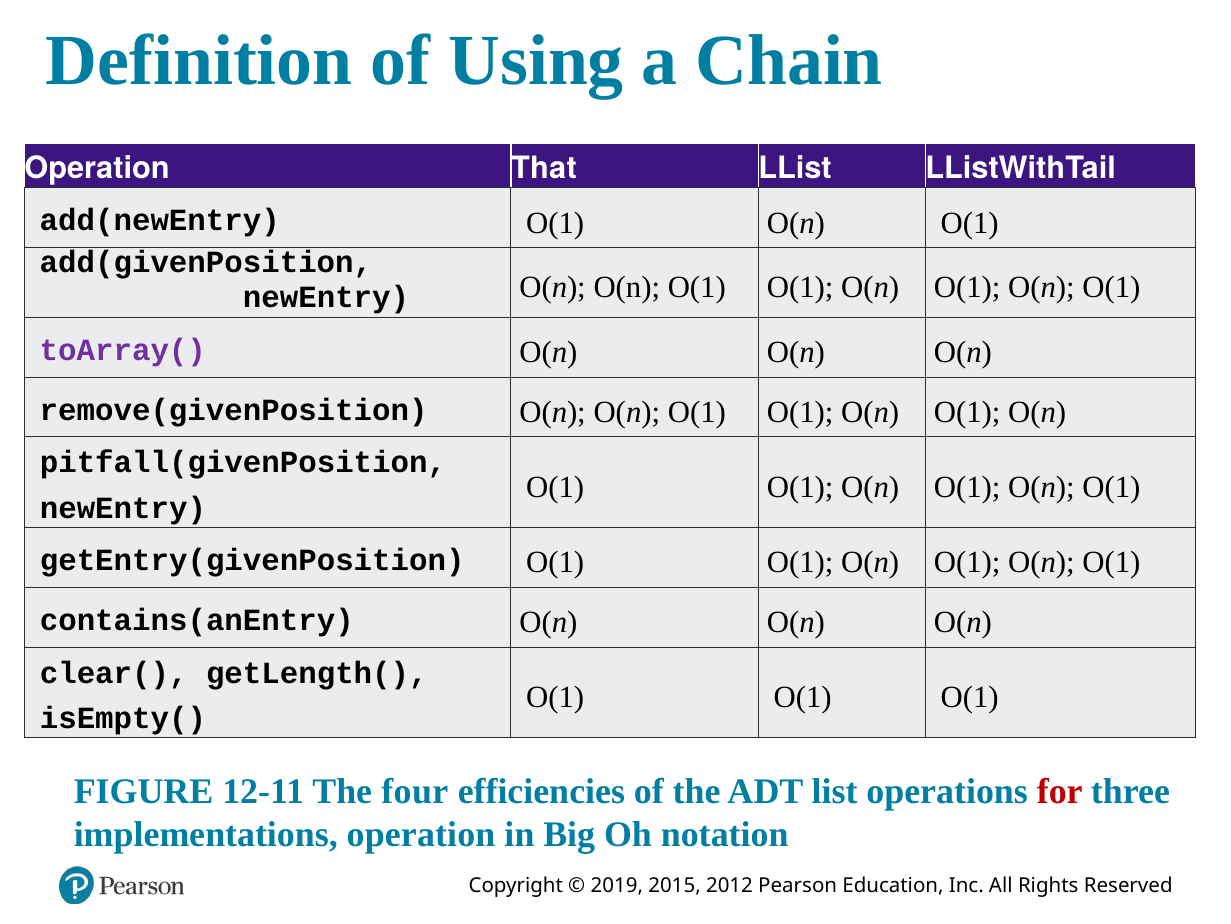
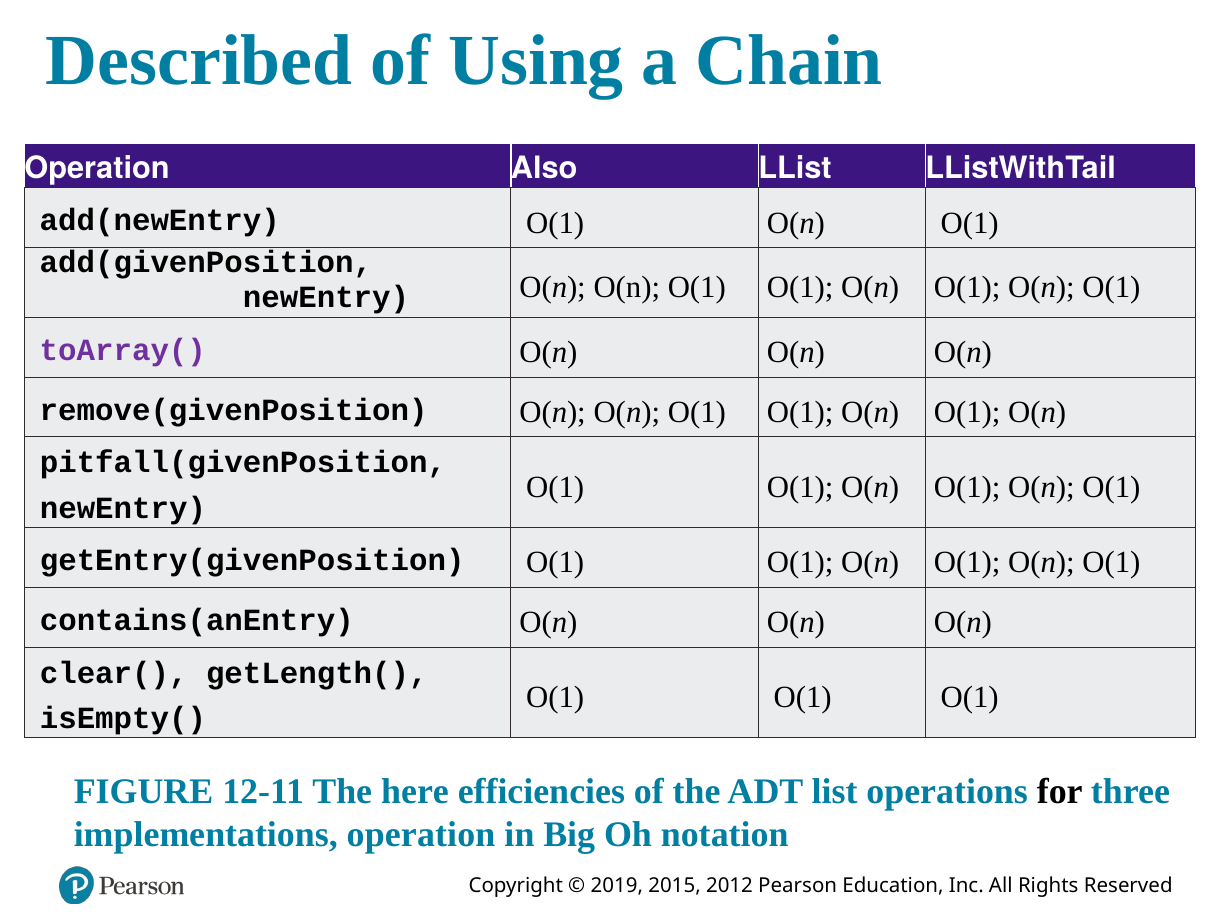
Definition: Definition -> Described
That: That -> Also
four: four -> here
for colour: red -> black
